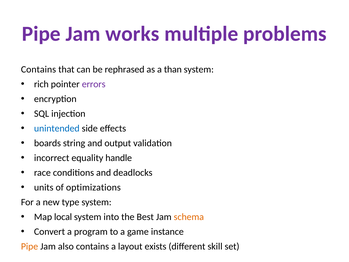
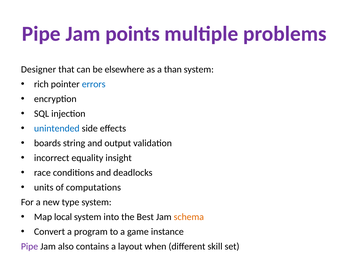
works: works -> points
Contains at (38, 69): Contains -> Designer
rephrased: rephrased -> elsewhere
errors colour: purple -> blue
handle: handle -> insight
optimizations: optimizations -> computations
Pipe at (30, 246) colour: orange -> purple
exists: exists -> when
